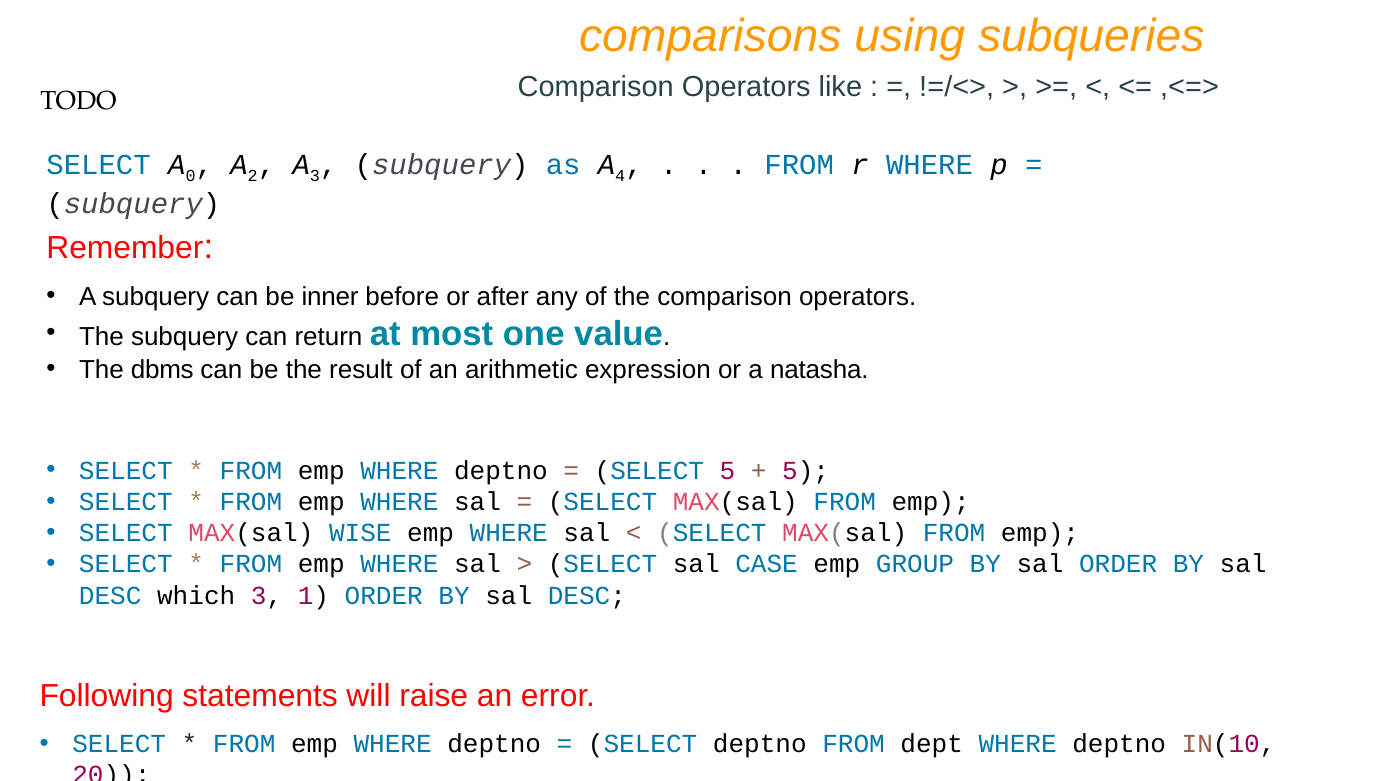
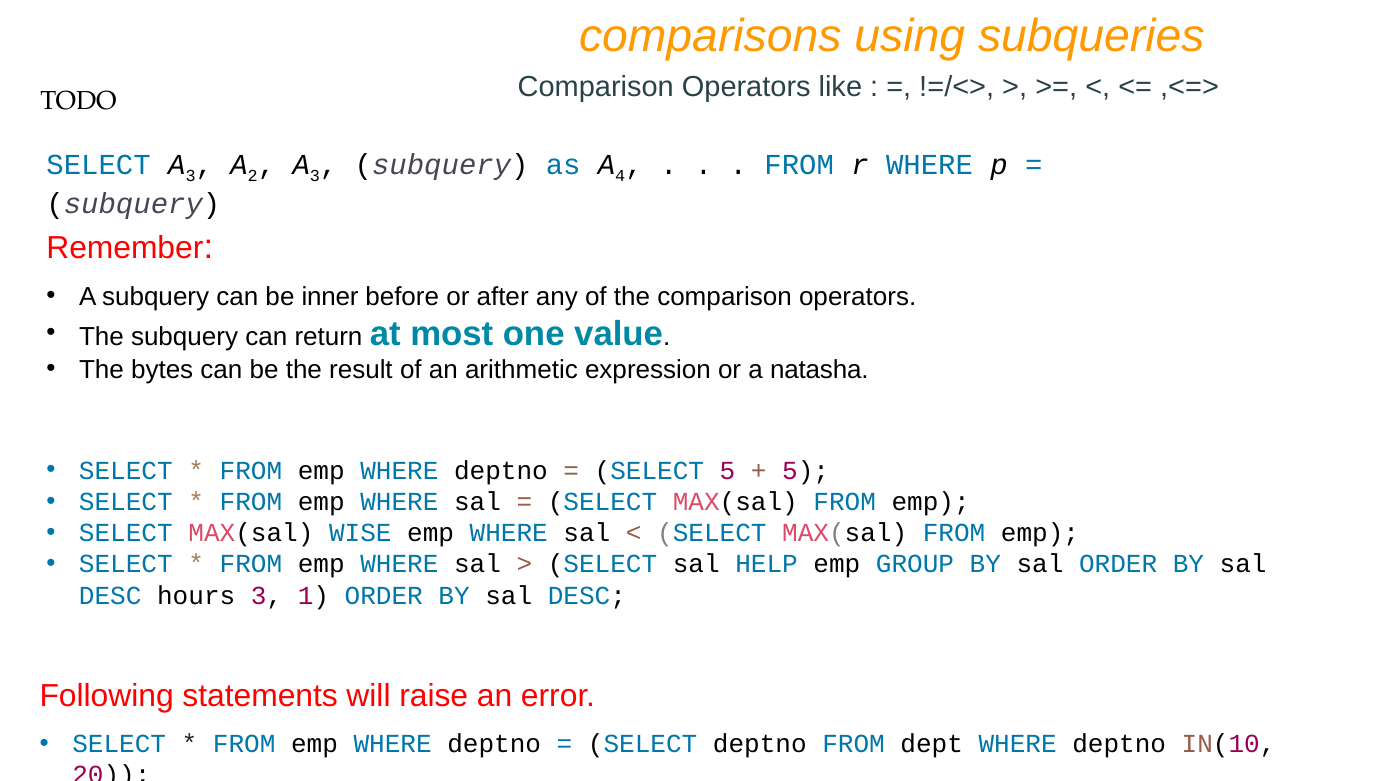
SELECT A 0: 0 -> 3
dbms: dbms -> bytes
CASE: CASE -> HELP
which: which -> hours
